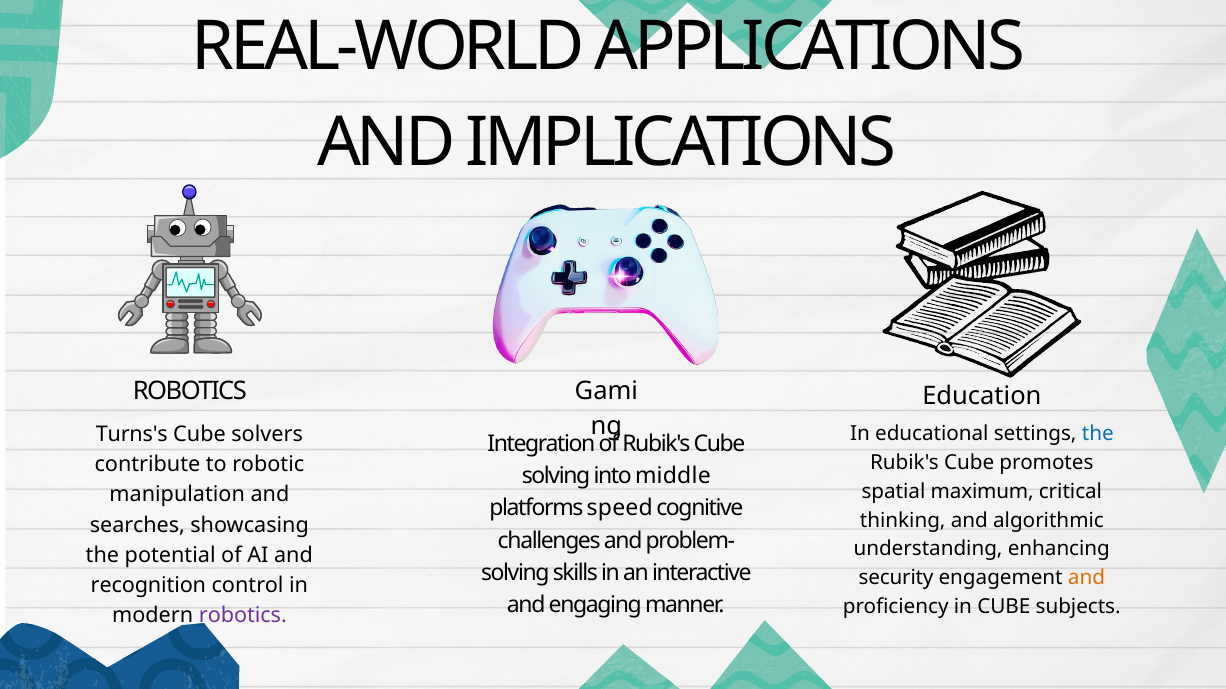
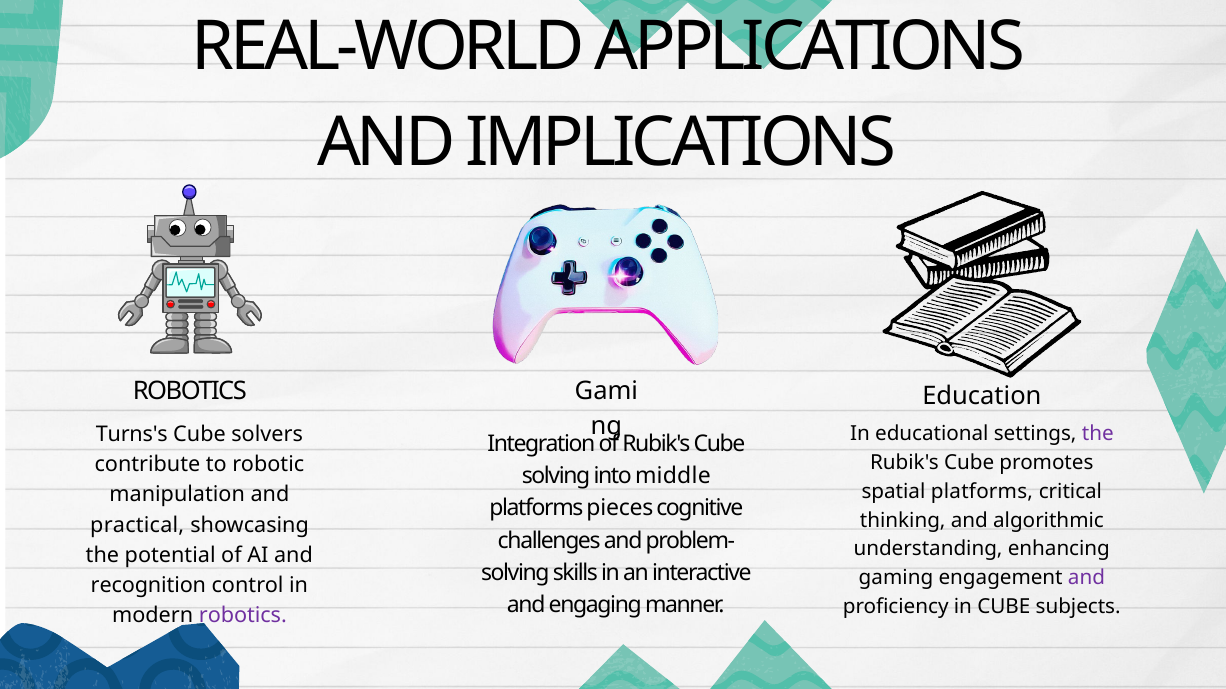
the at (1098, 434) colour: blue -> purple
spatial maximum: maximum -> platforms
speed: speed -> pieces
searches: searches -> practical
security: security -> gaming
and at (1087, 579) colour: orange -> purple
